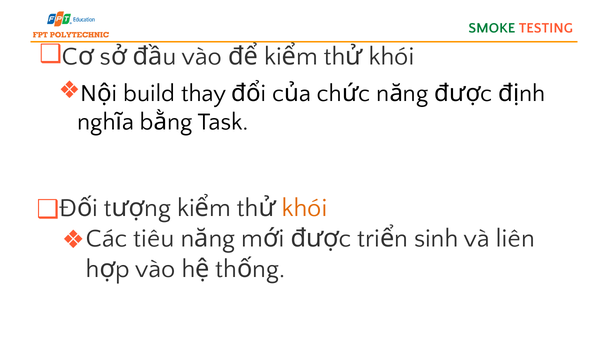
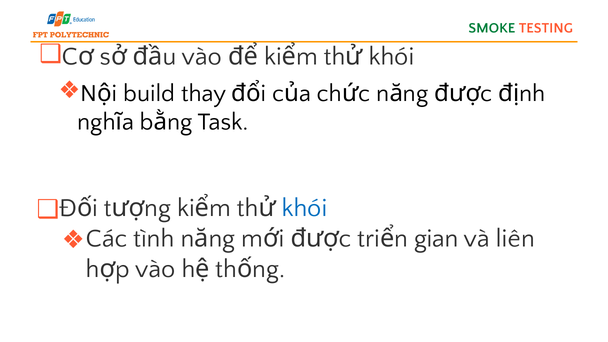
khói at (305, 208) colour: orange -> blue
tiêu: tiêu -> tình
sinh: sinh -> gian
